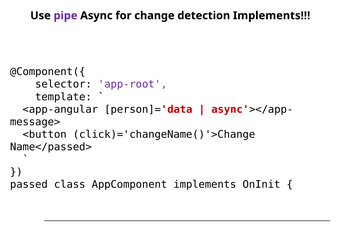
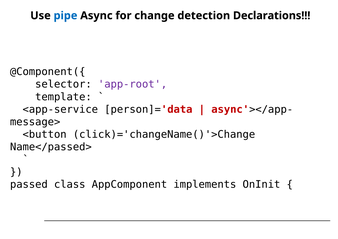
pipe colour: purple -> blue
detection Implements: Implements -> Declarations
<app-angular: <app-angular -> <app-service
